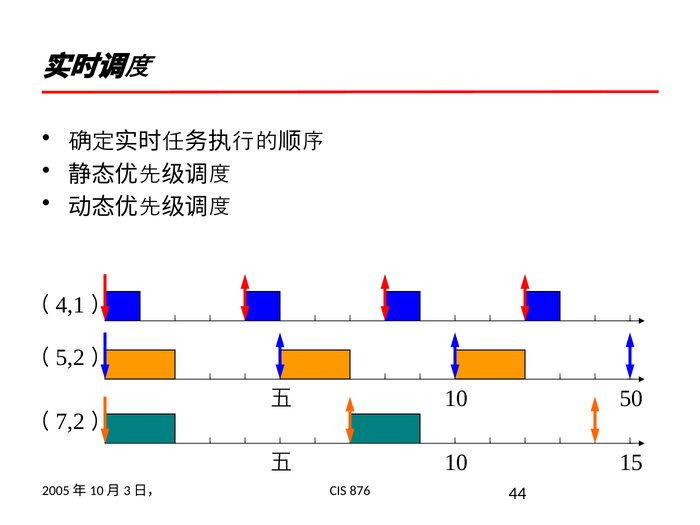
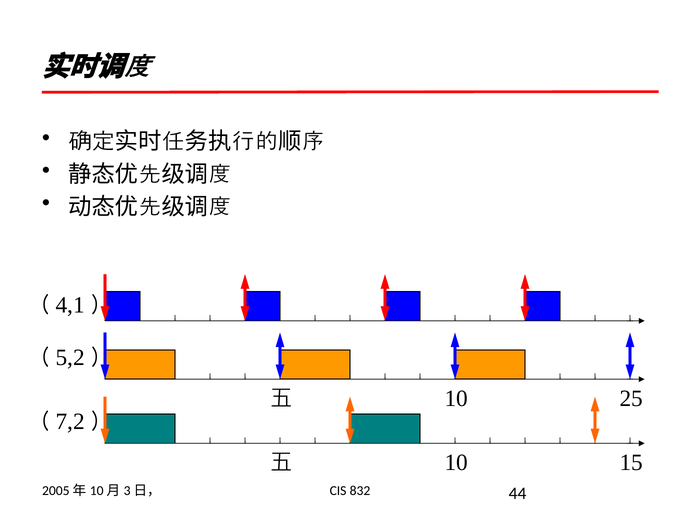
50: 50 -> 25
876: 876 -> 832
